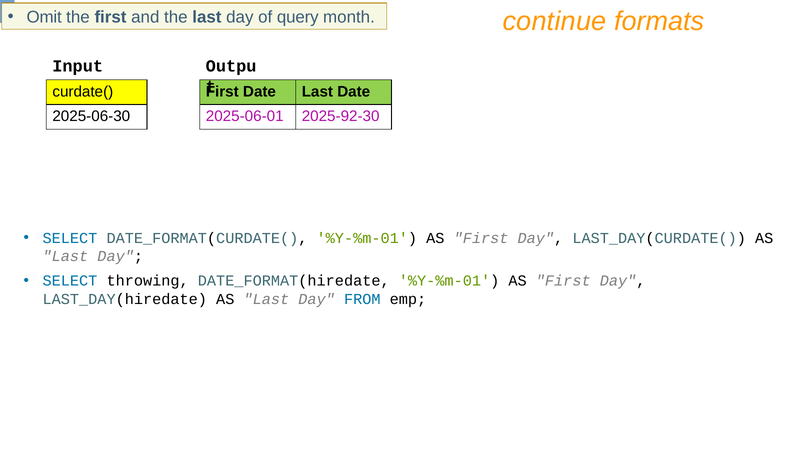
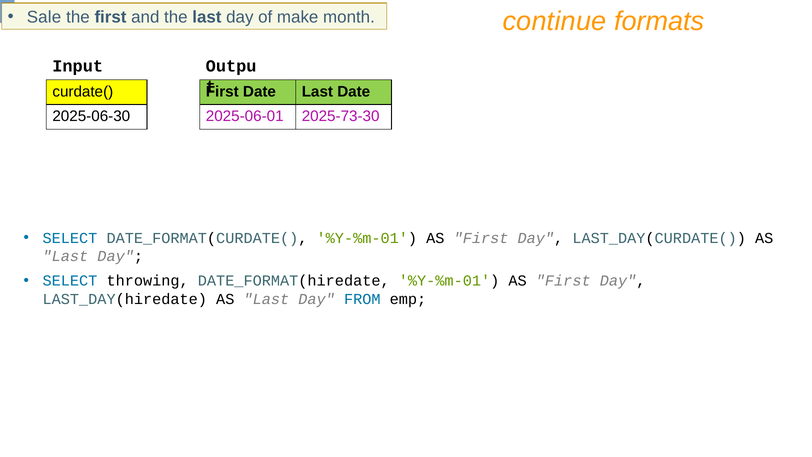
Omit: Omit -> Sale
query: query -> make
2025-92-30: 2025-92-30 -> 2025-73-30
